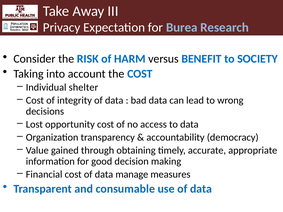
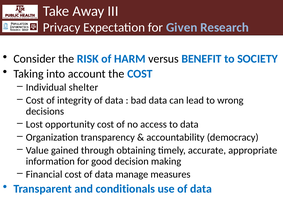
Burea: Burea -> Given
consumable: consumable -> conditionals
